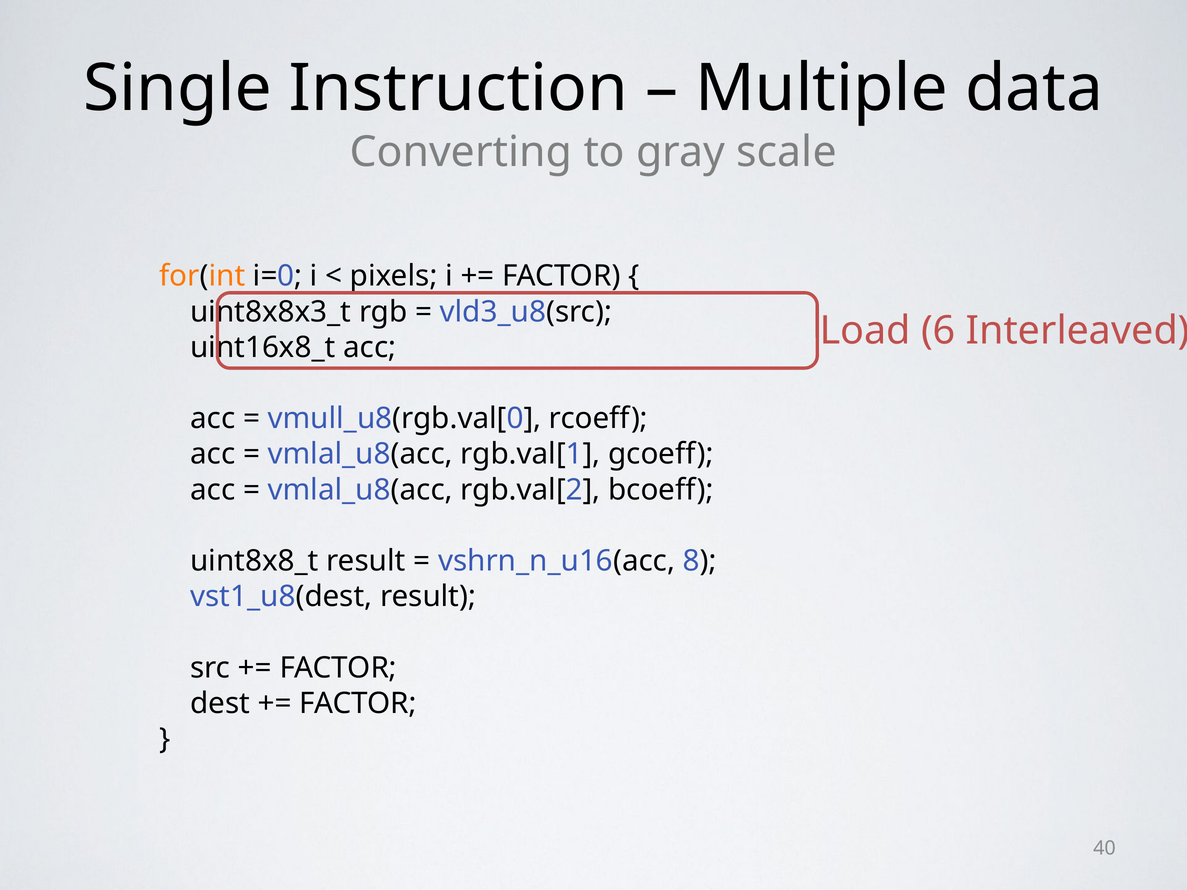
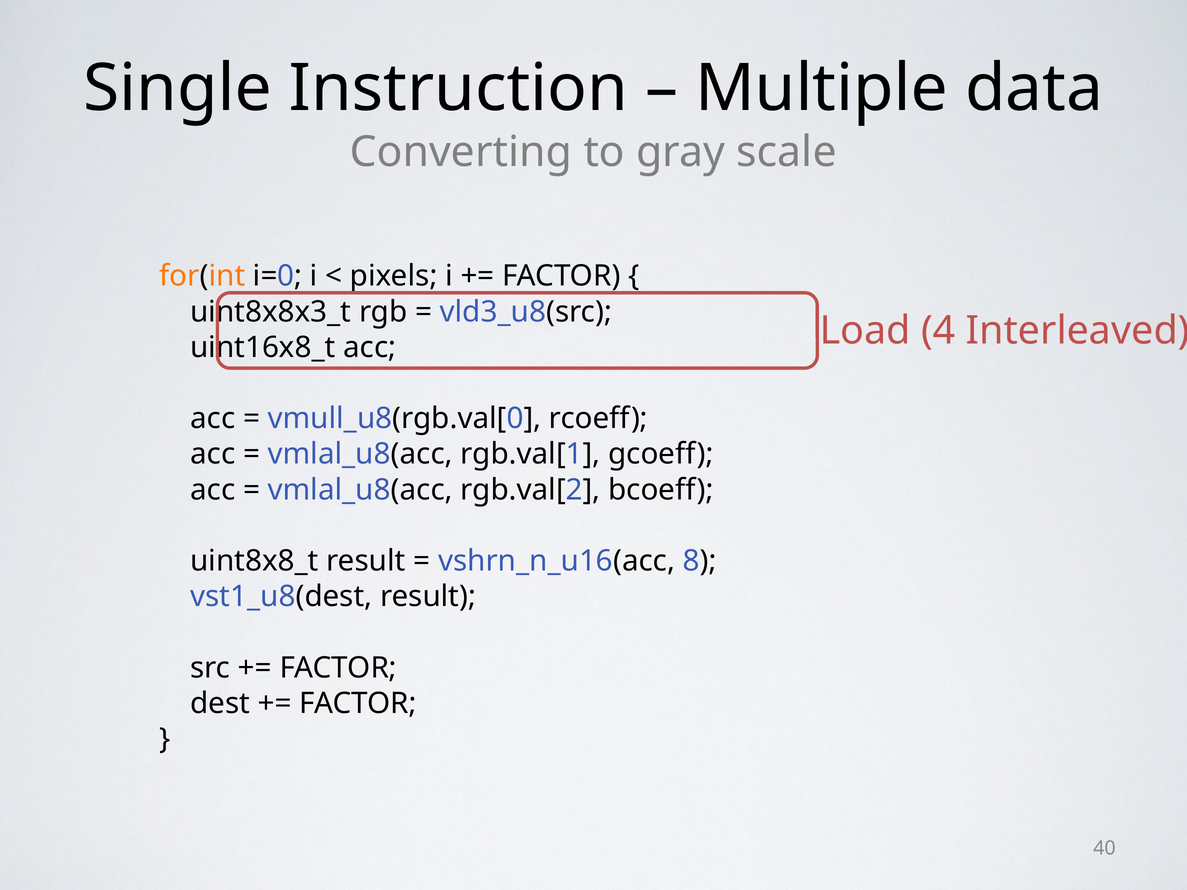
6: 6 -> 4
